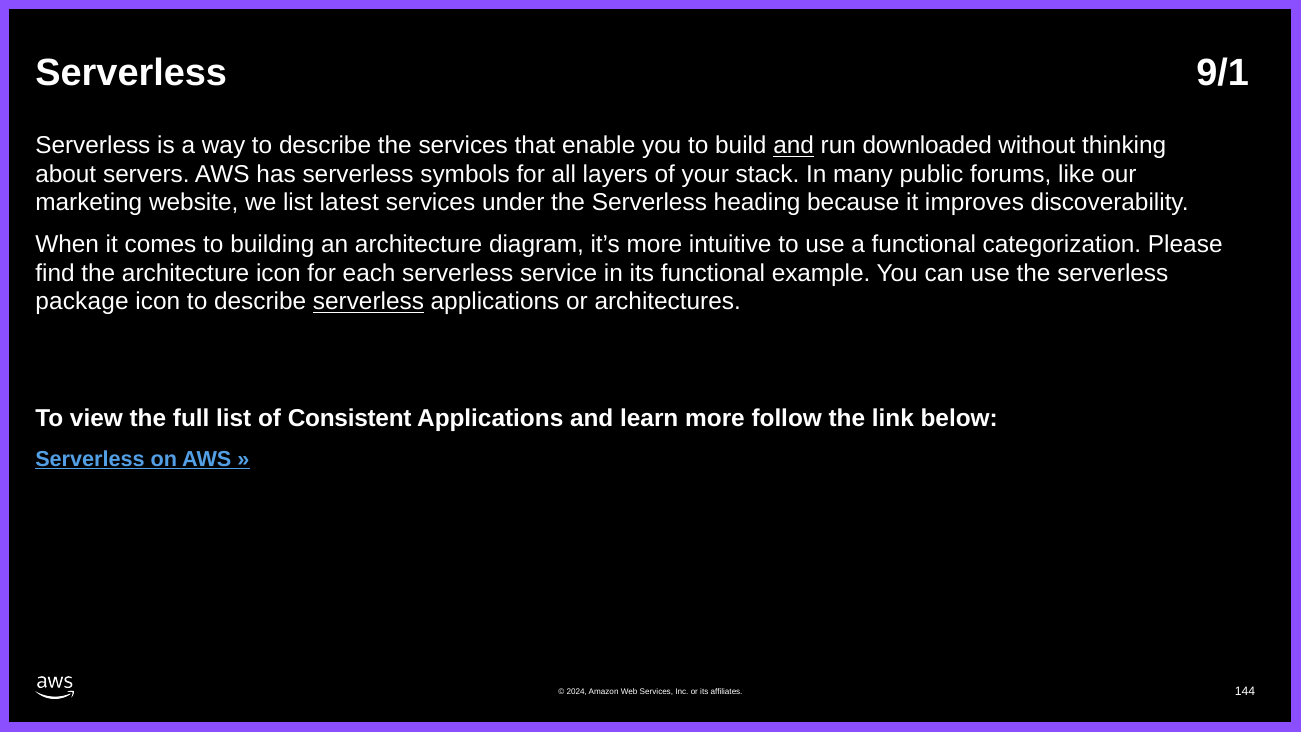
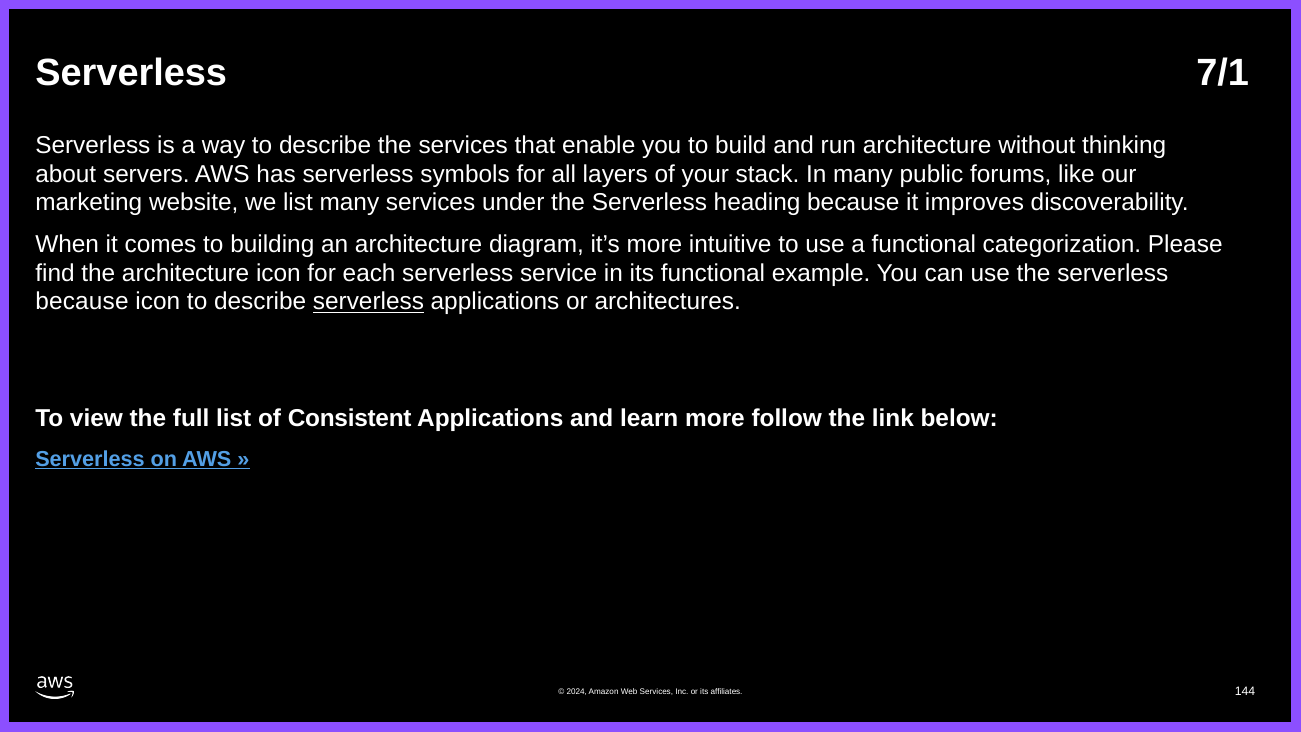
9/1: 9/1 -> 7/1
and at (794, 146) underline: present -> none
run downloaded: downloaded -> architecture
list latest: latest -> many
package at (82, 302): package -> because
